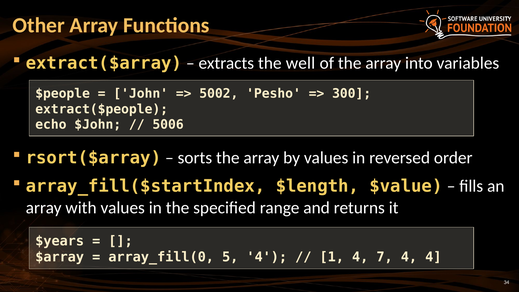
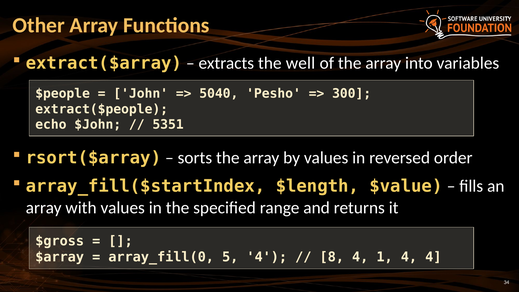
5002: 5002 -> 5040
5006: 5006 -> 5351
$years: $years -> $gross
1: 1 -> 8
7: 7 -> 1
